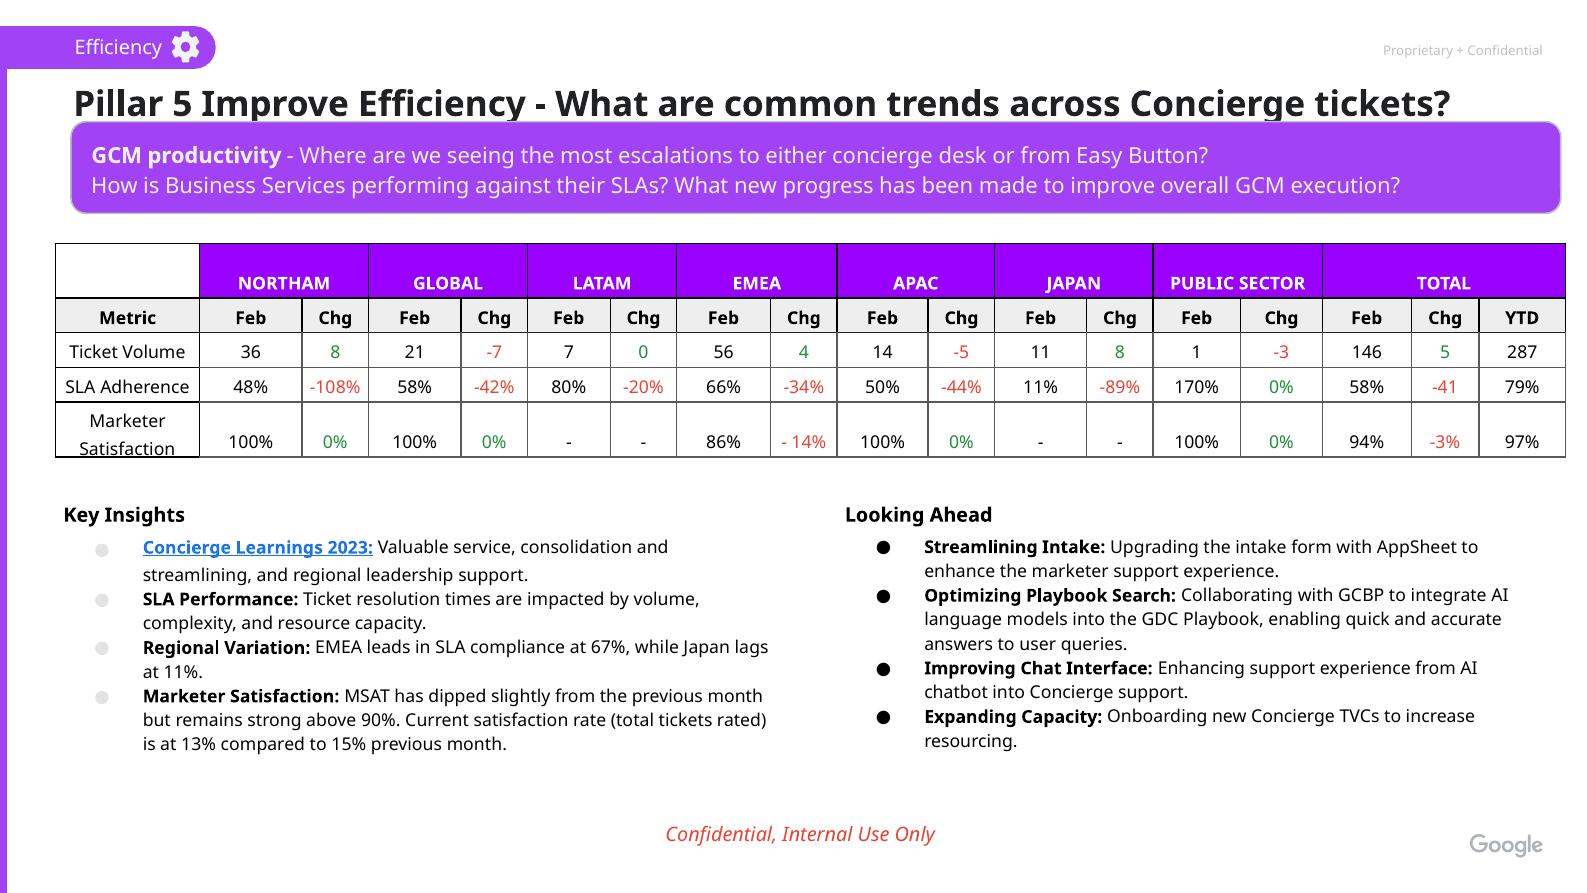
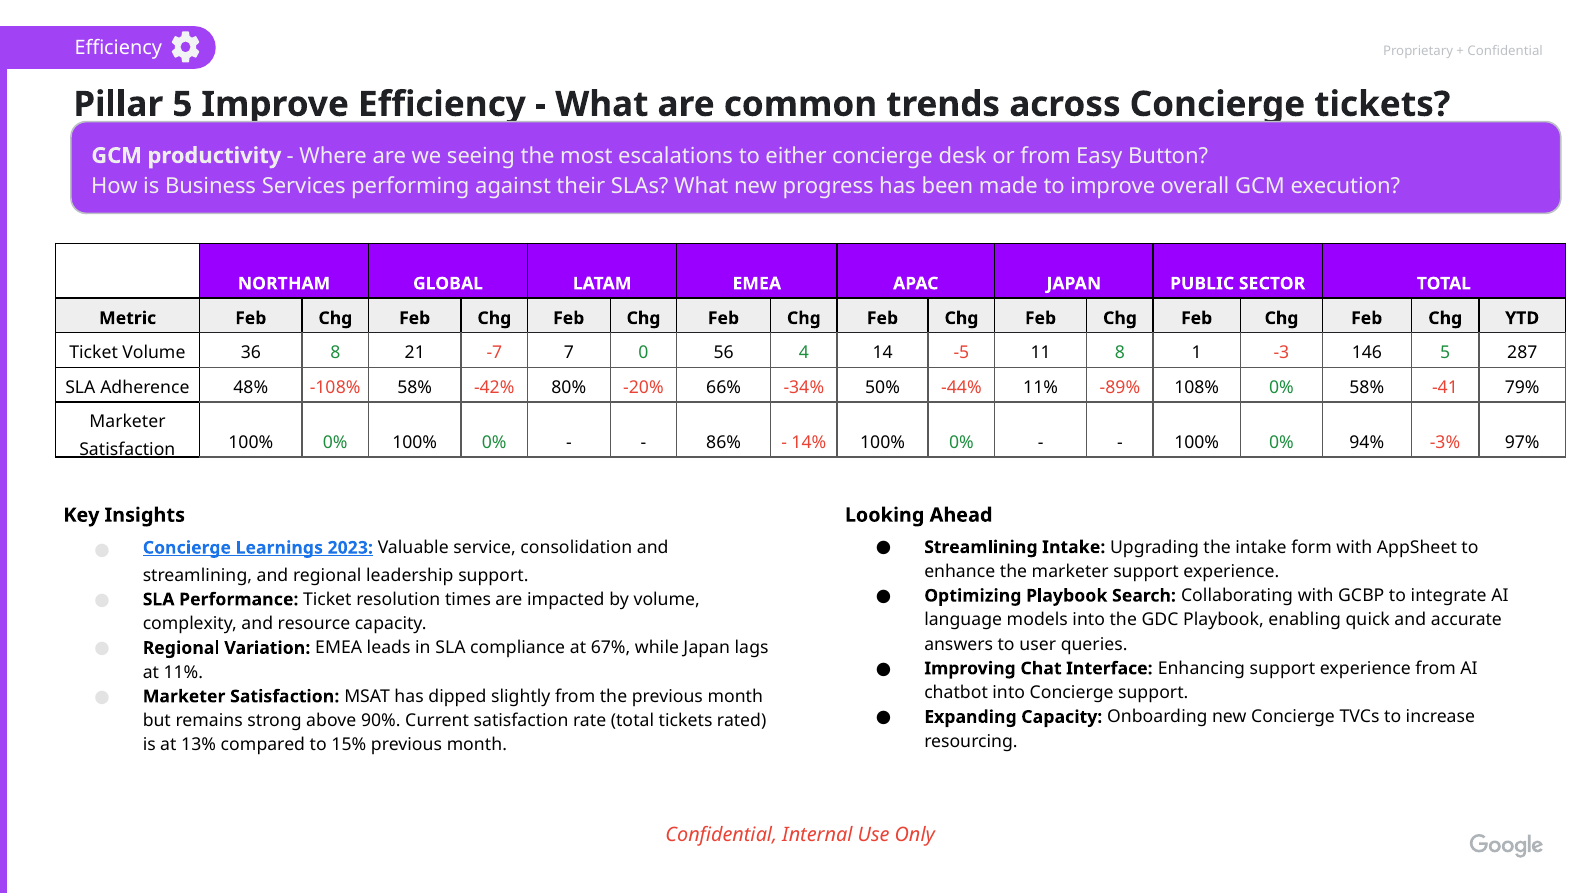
170%: 170% -> 108%
